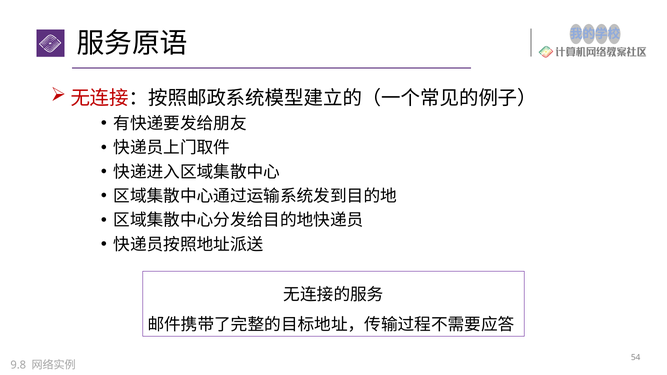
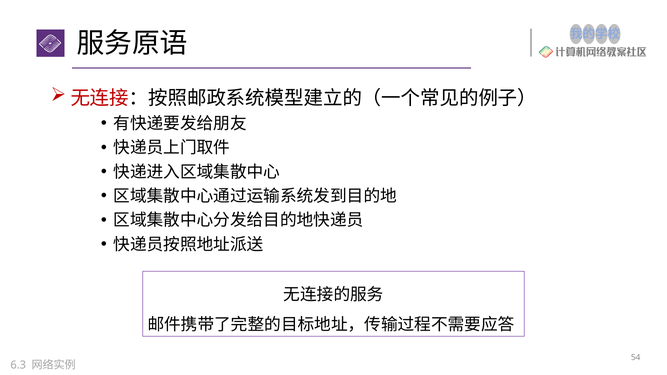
9.8: 9.8 -> 6.3
